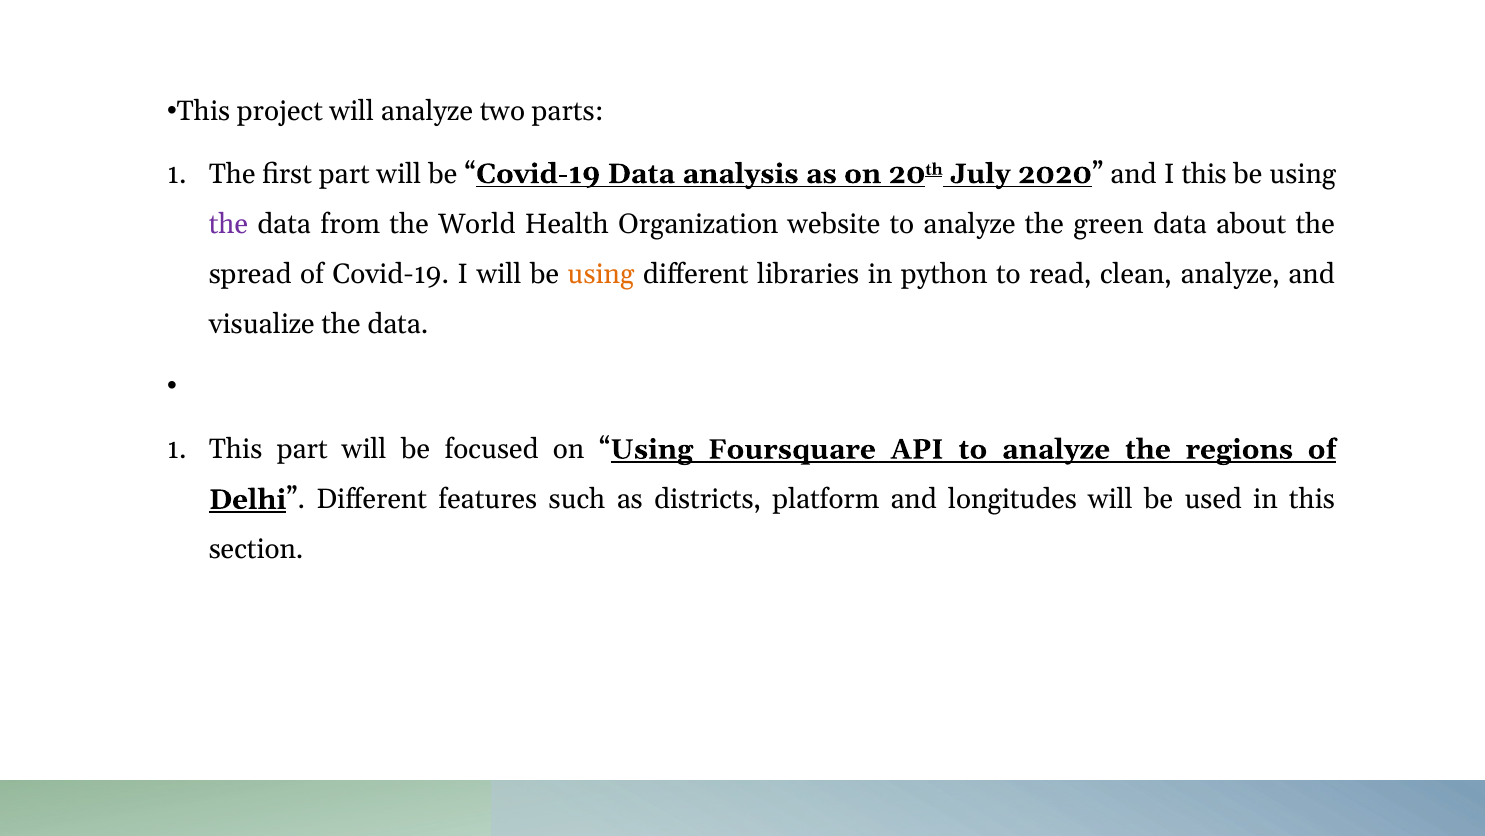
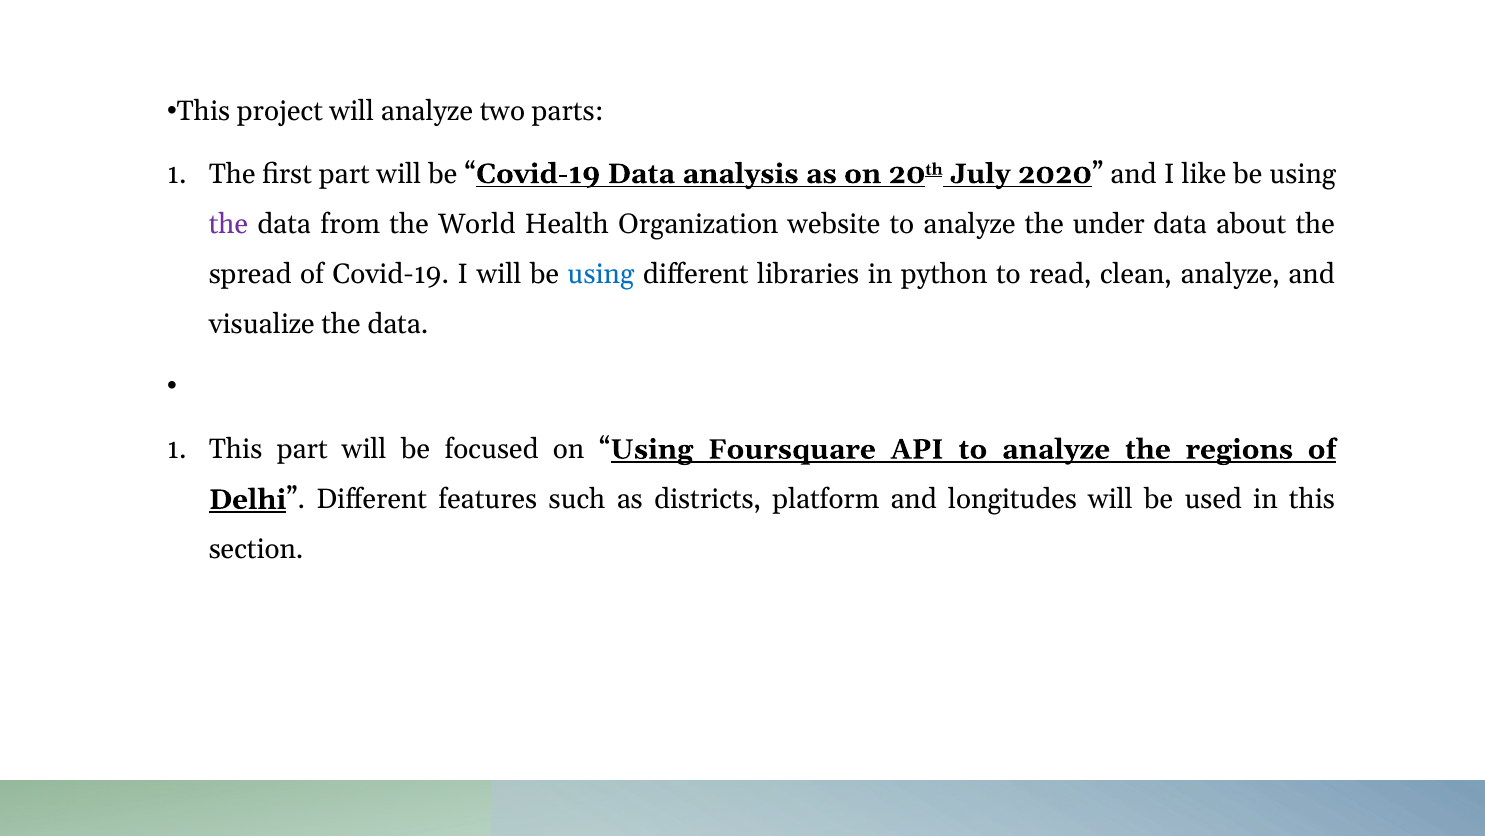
I this: this -> like
green: green -> under
using at (601, 274) colour: orange -> blue
